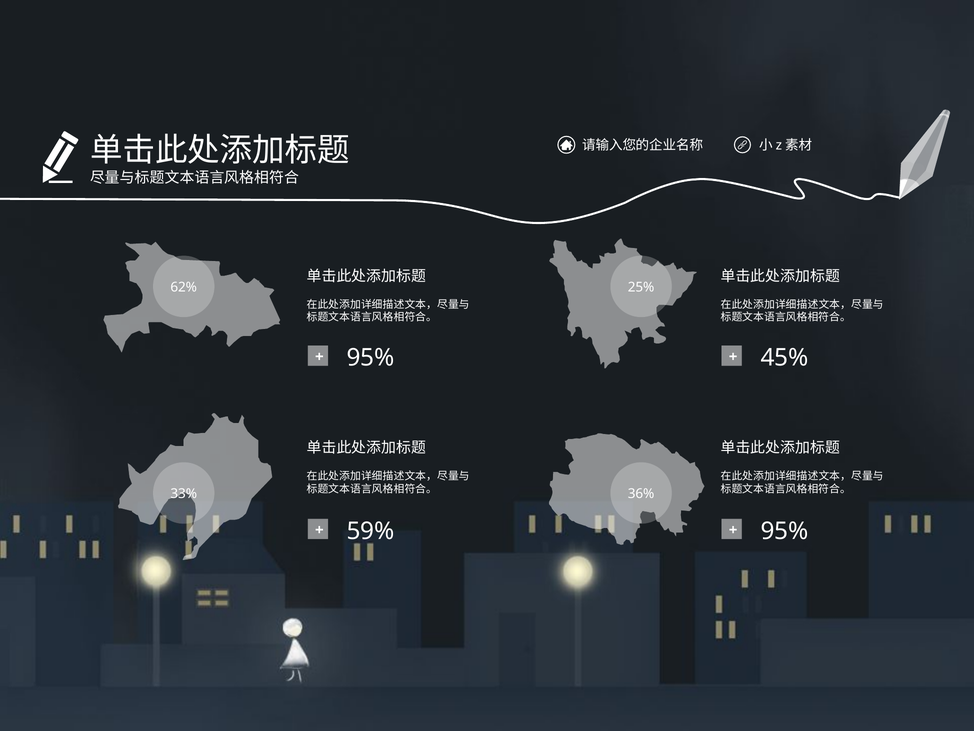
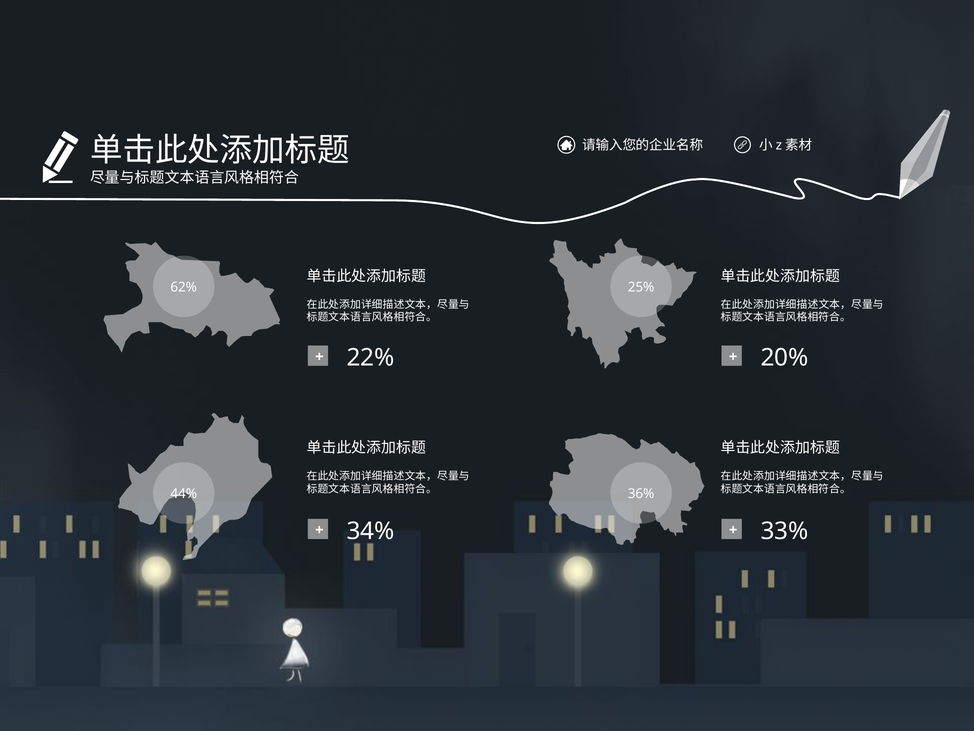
95% at (371, 358): 95% -> 22%
45%: 45% -> 20%
33%: 33% -> 44%
59%: 59% -> 34%
95% at (785, 531): 95% -> 33%
